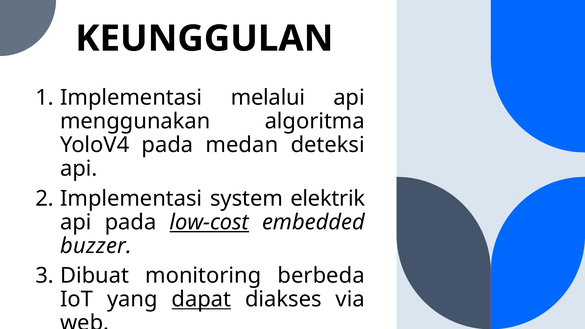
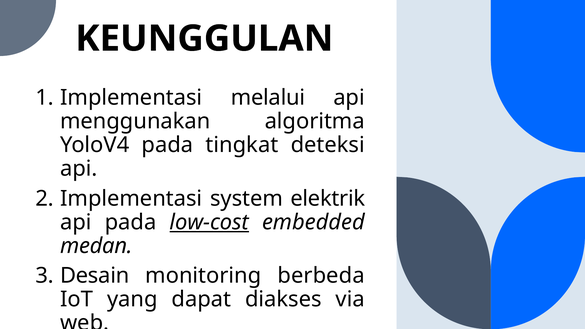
medan: medan -> tingkat
buzzer: buzzer -> medan
Dibuat: Dibuat -> Desain
dapat underline: present -> none
